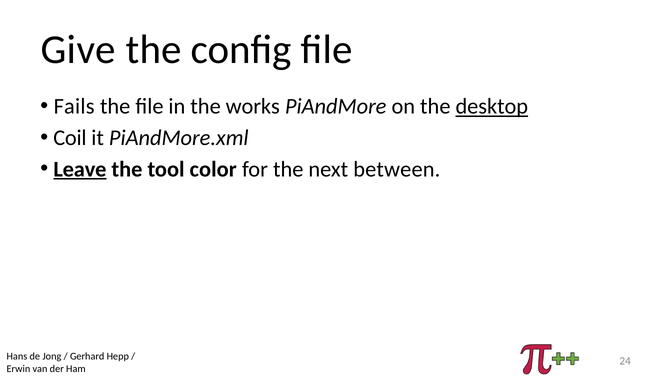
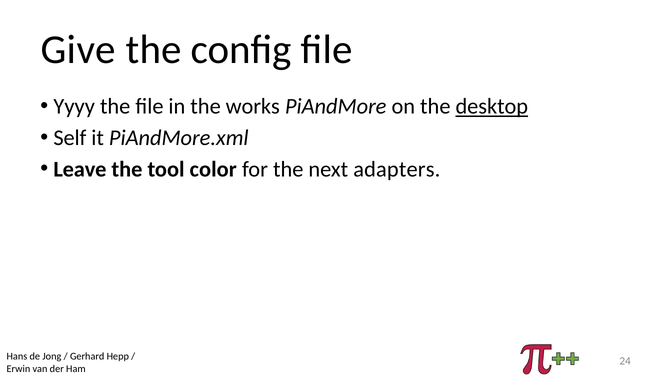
Fails: Fails -> Yyyy
Coil: Coil -> Self
Leave underline: present -> none
between: between -> adapters
